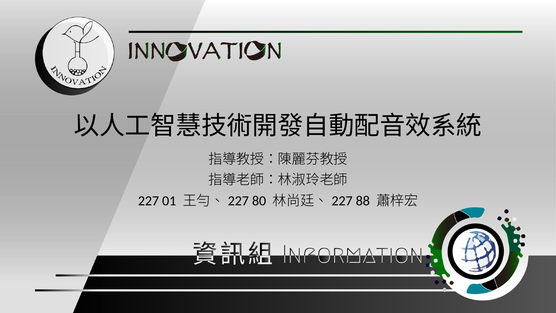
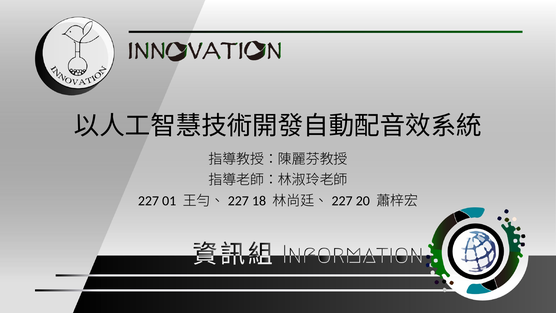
80: 80 -> 18
88: 88 -> 20
